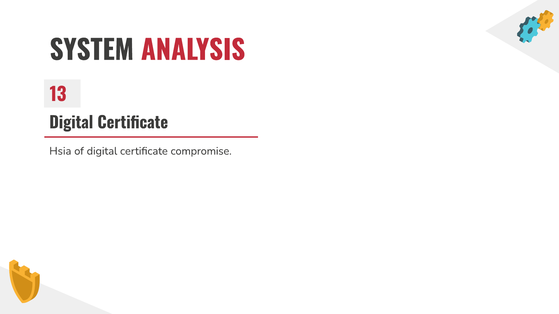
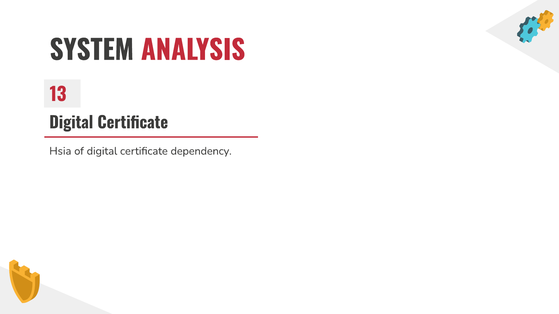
compromise: compromise -> dependency
